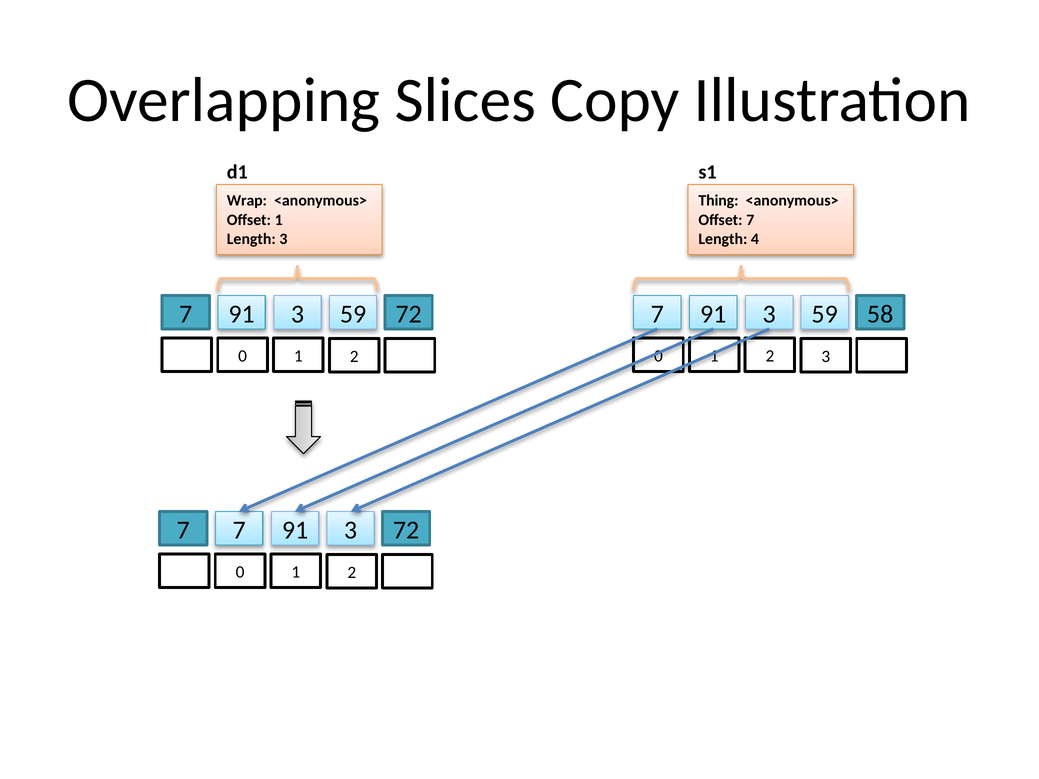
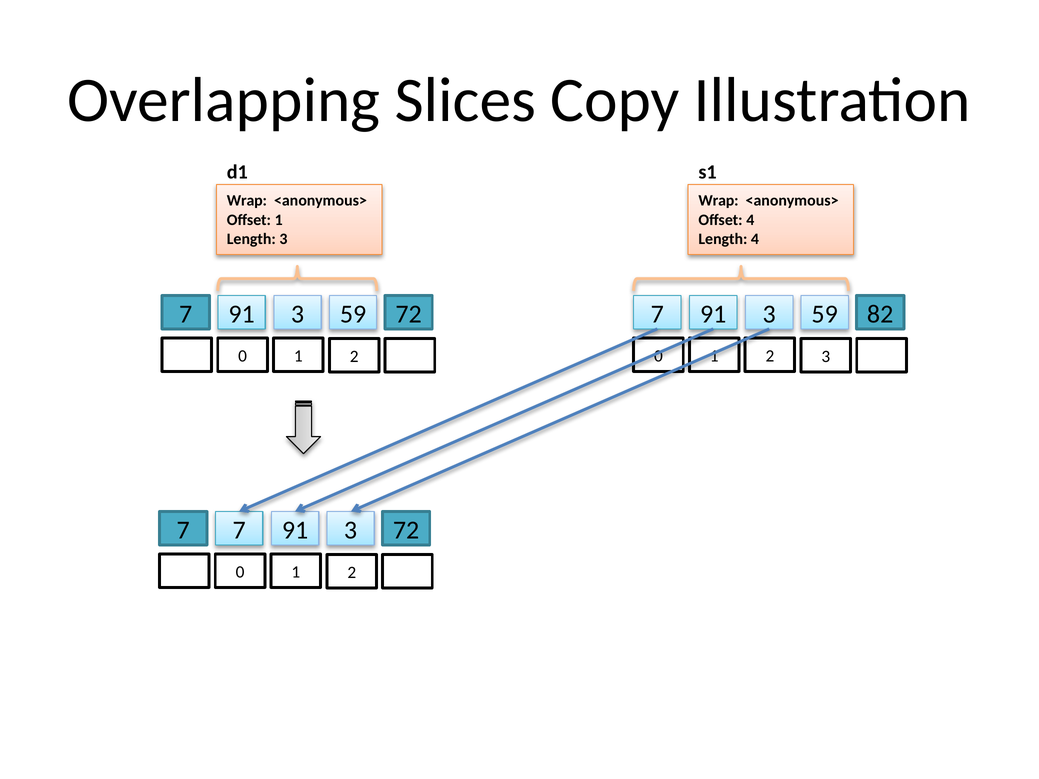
Thing at (718, 201): Thing -> Wrap
Offset 7: 7 -> 4
58: 58 -> 82
